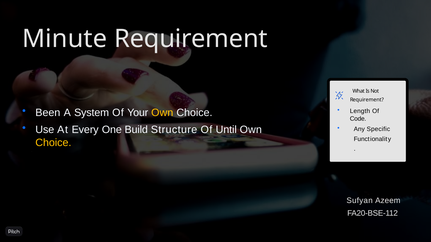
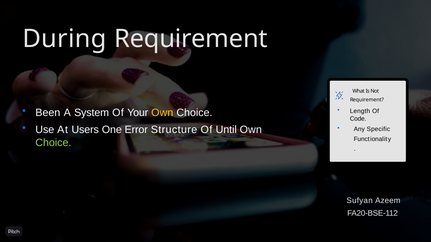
Minute: Minute -> During
Every: Every -> Users
Build: Build -> Error
Choice at (53, 143) colour: yellow -> light green
